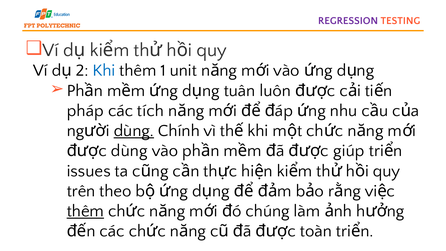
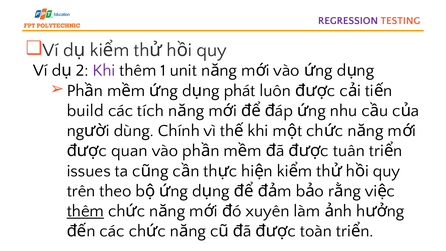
Khi at (104, 70) colour: blue -> purple
tuân: tuân -> phát
pháp: pháp -> build
dùng at (134, 131) underline: present -> none
dùng at (129, 151): dùng -> quan
giúp: giúp -> tuân
chúng: chúng -> xuyên
